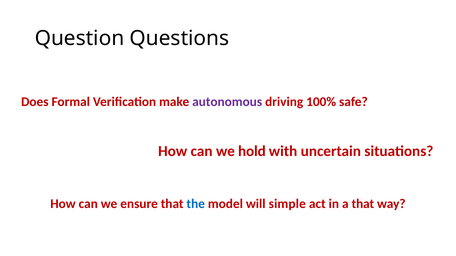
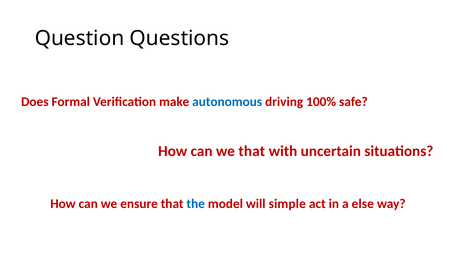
autonomous colour: purple -> blue
we hold: hold -> that
a that: that -> else
